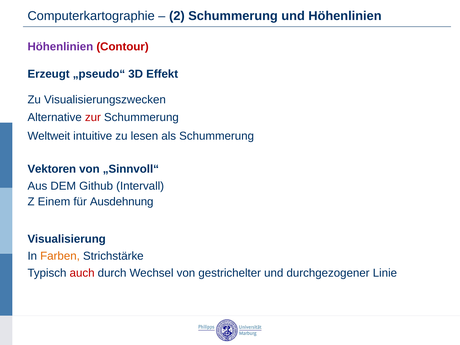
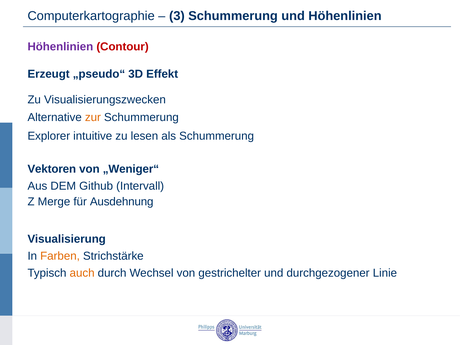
2: 2 -> 3
zur colour: red -> orange
Weltweit: Weltweit -> Explorer
„Sinnvoll“: „Sinnvoll“ -> „Weniger“
Einem: Einem -> Merge
auch colour: red -> orange
